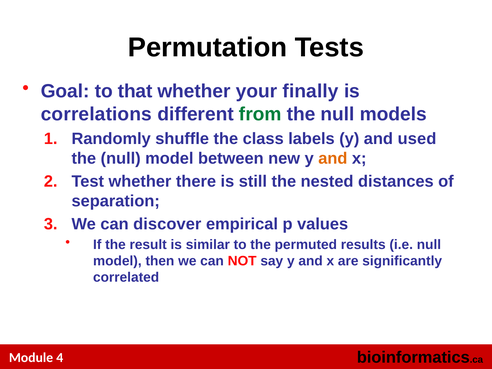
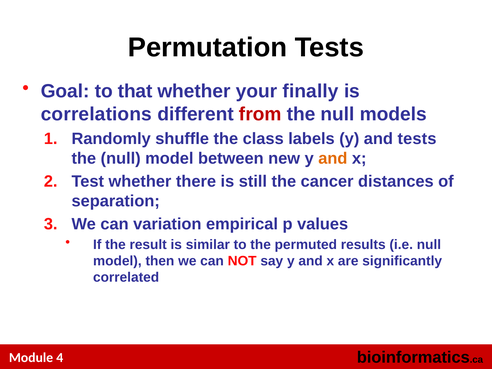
from colour: green -> red
and used: used -> tests
nested: nested -> cancer
discover: discover -> variation
